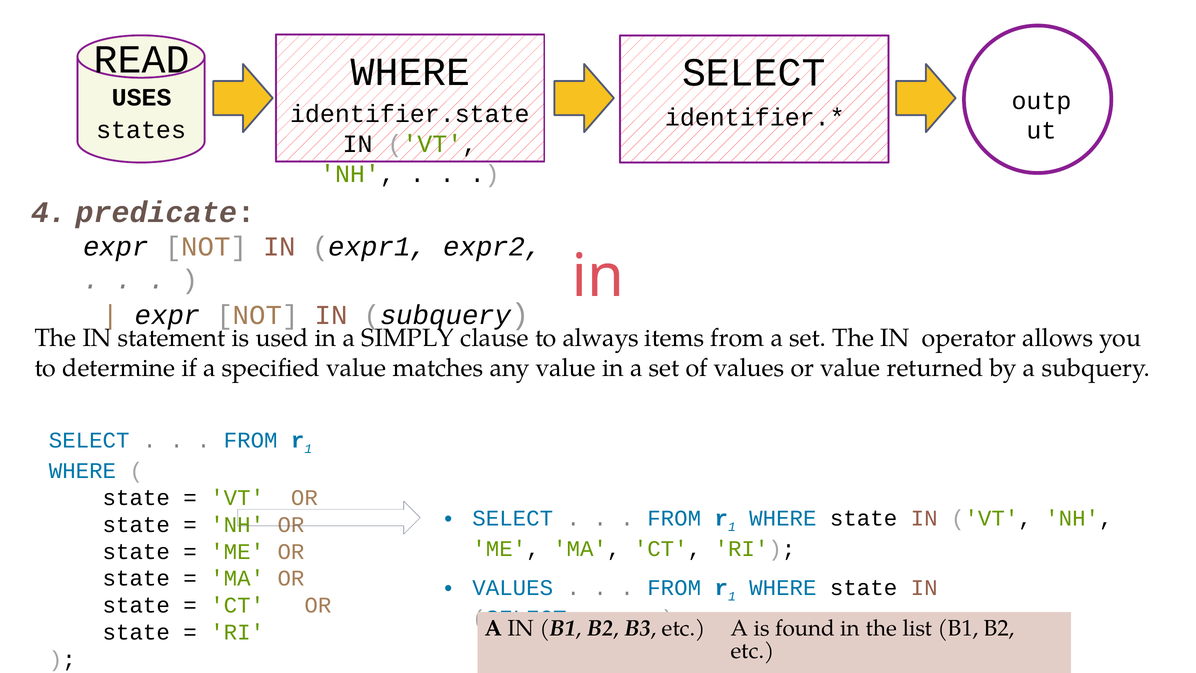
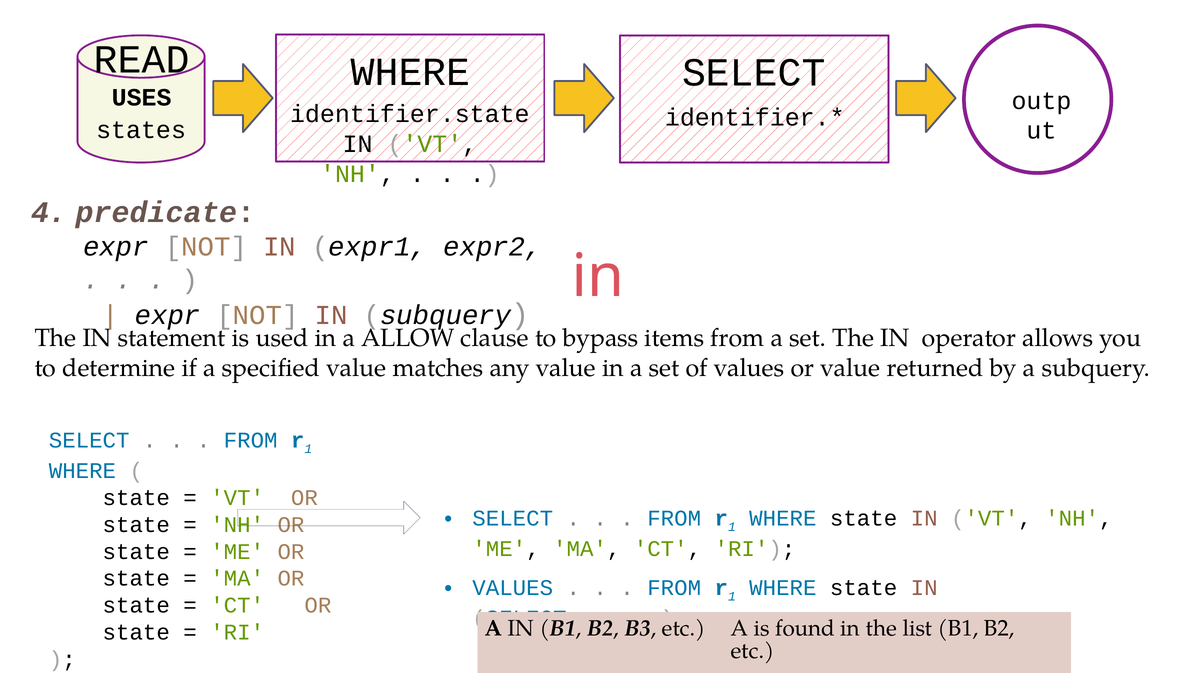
SIMPLY: SIMPLY -> ALLOW
always: always -> bypass
